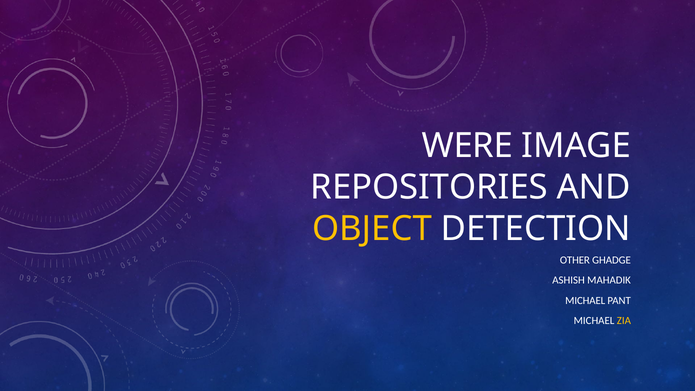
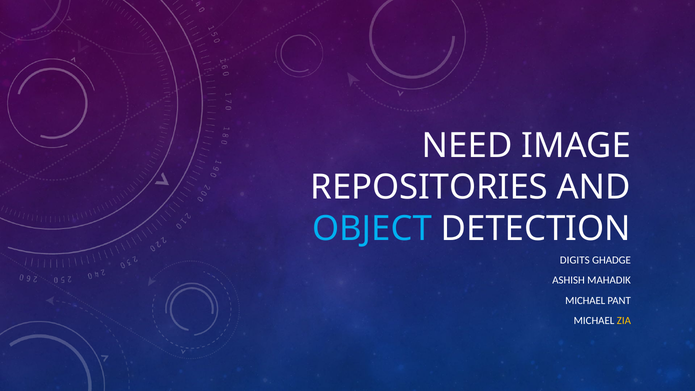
WERE: WERE -> NEED
OBJECT colour: yellow -> light blue
OTHER: OTHER -> DIGITS
